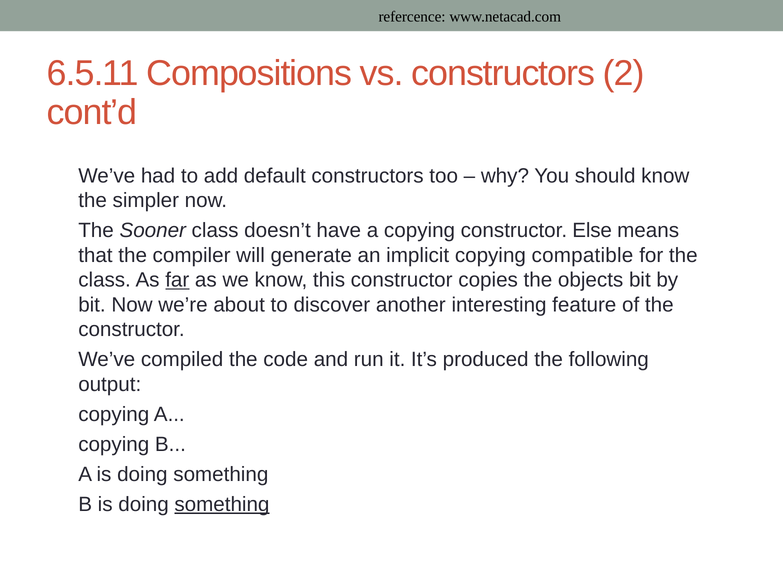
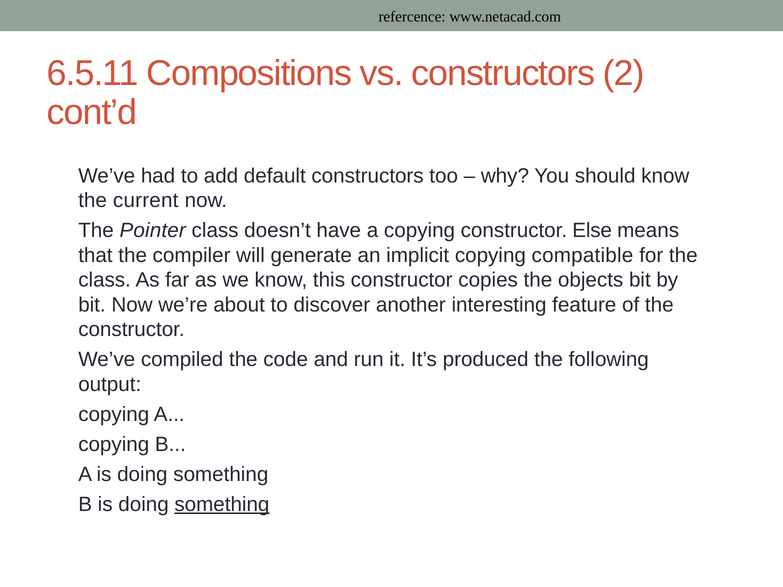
simpler: simpler -> current
Sooner: Sooner -> Pointer
far underline: present -> none
